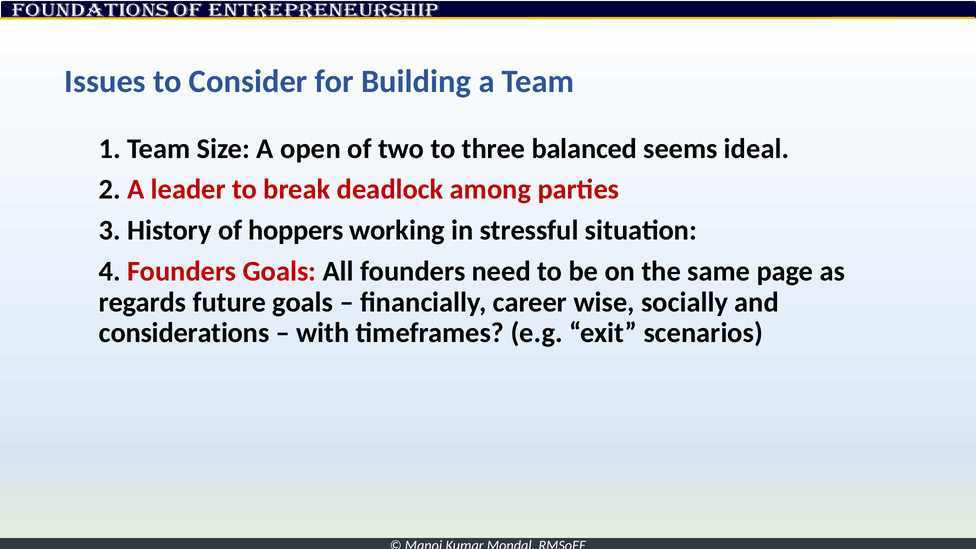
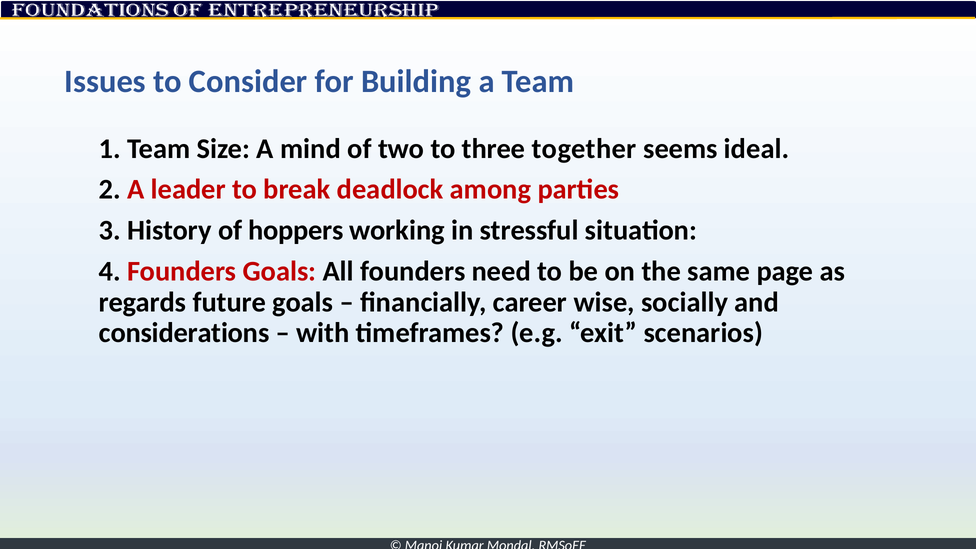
open: open -> mind
balanced: balanced -> together
